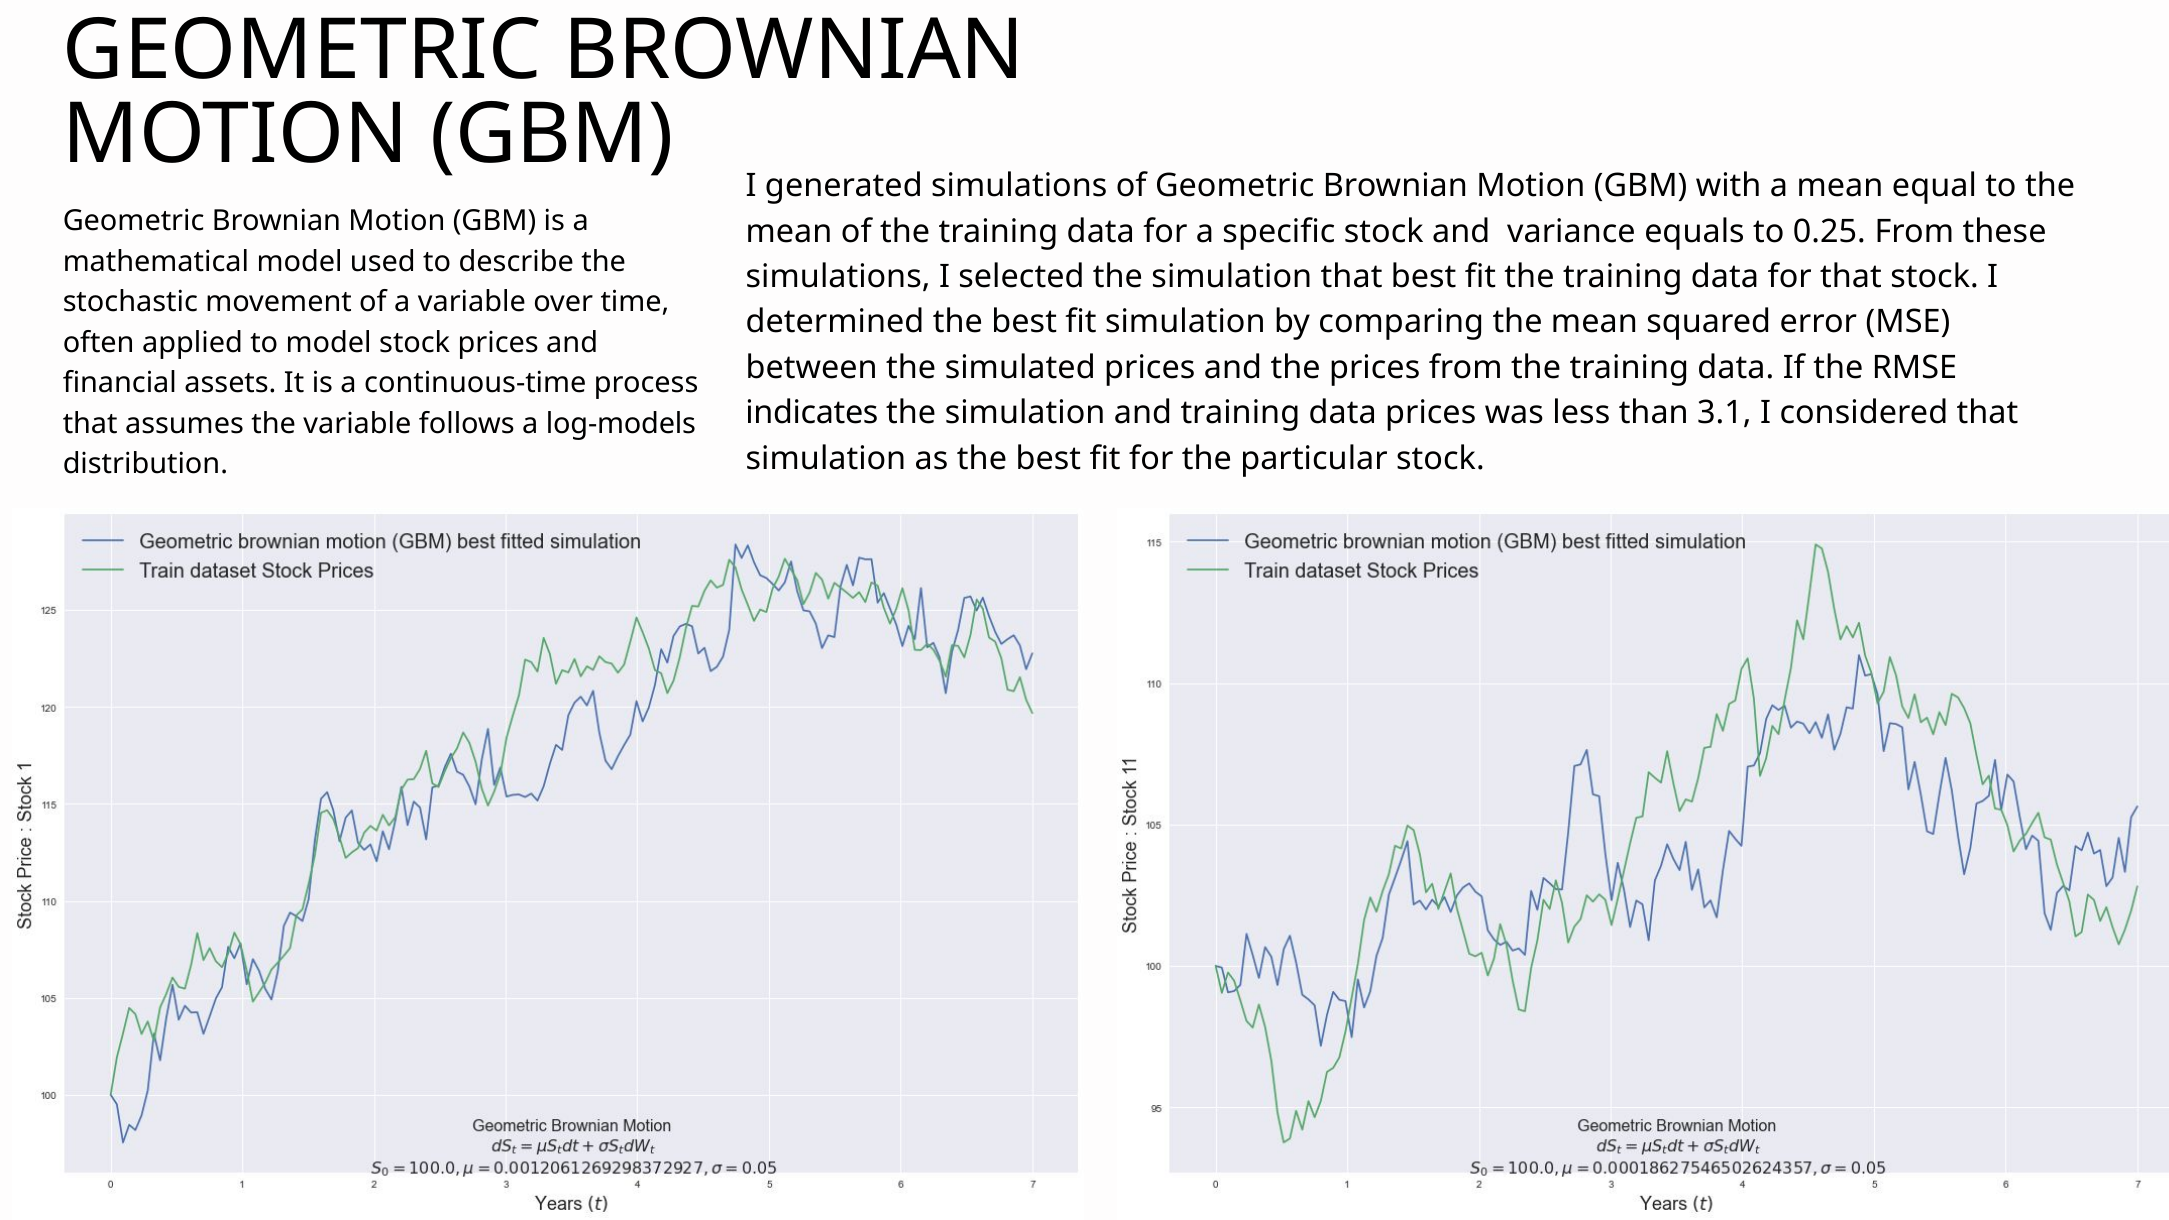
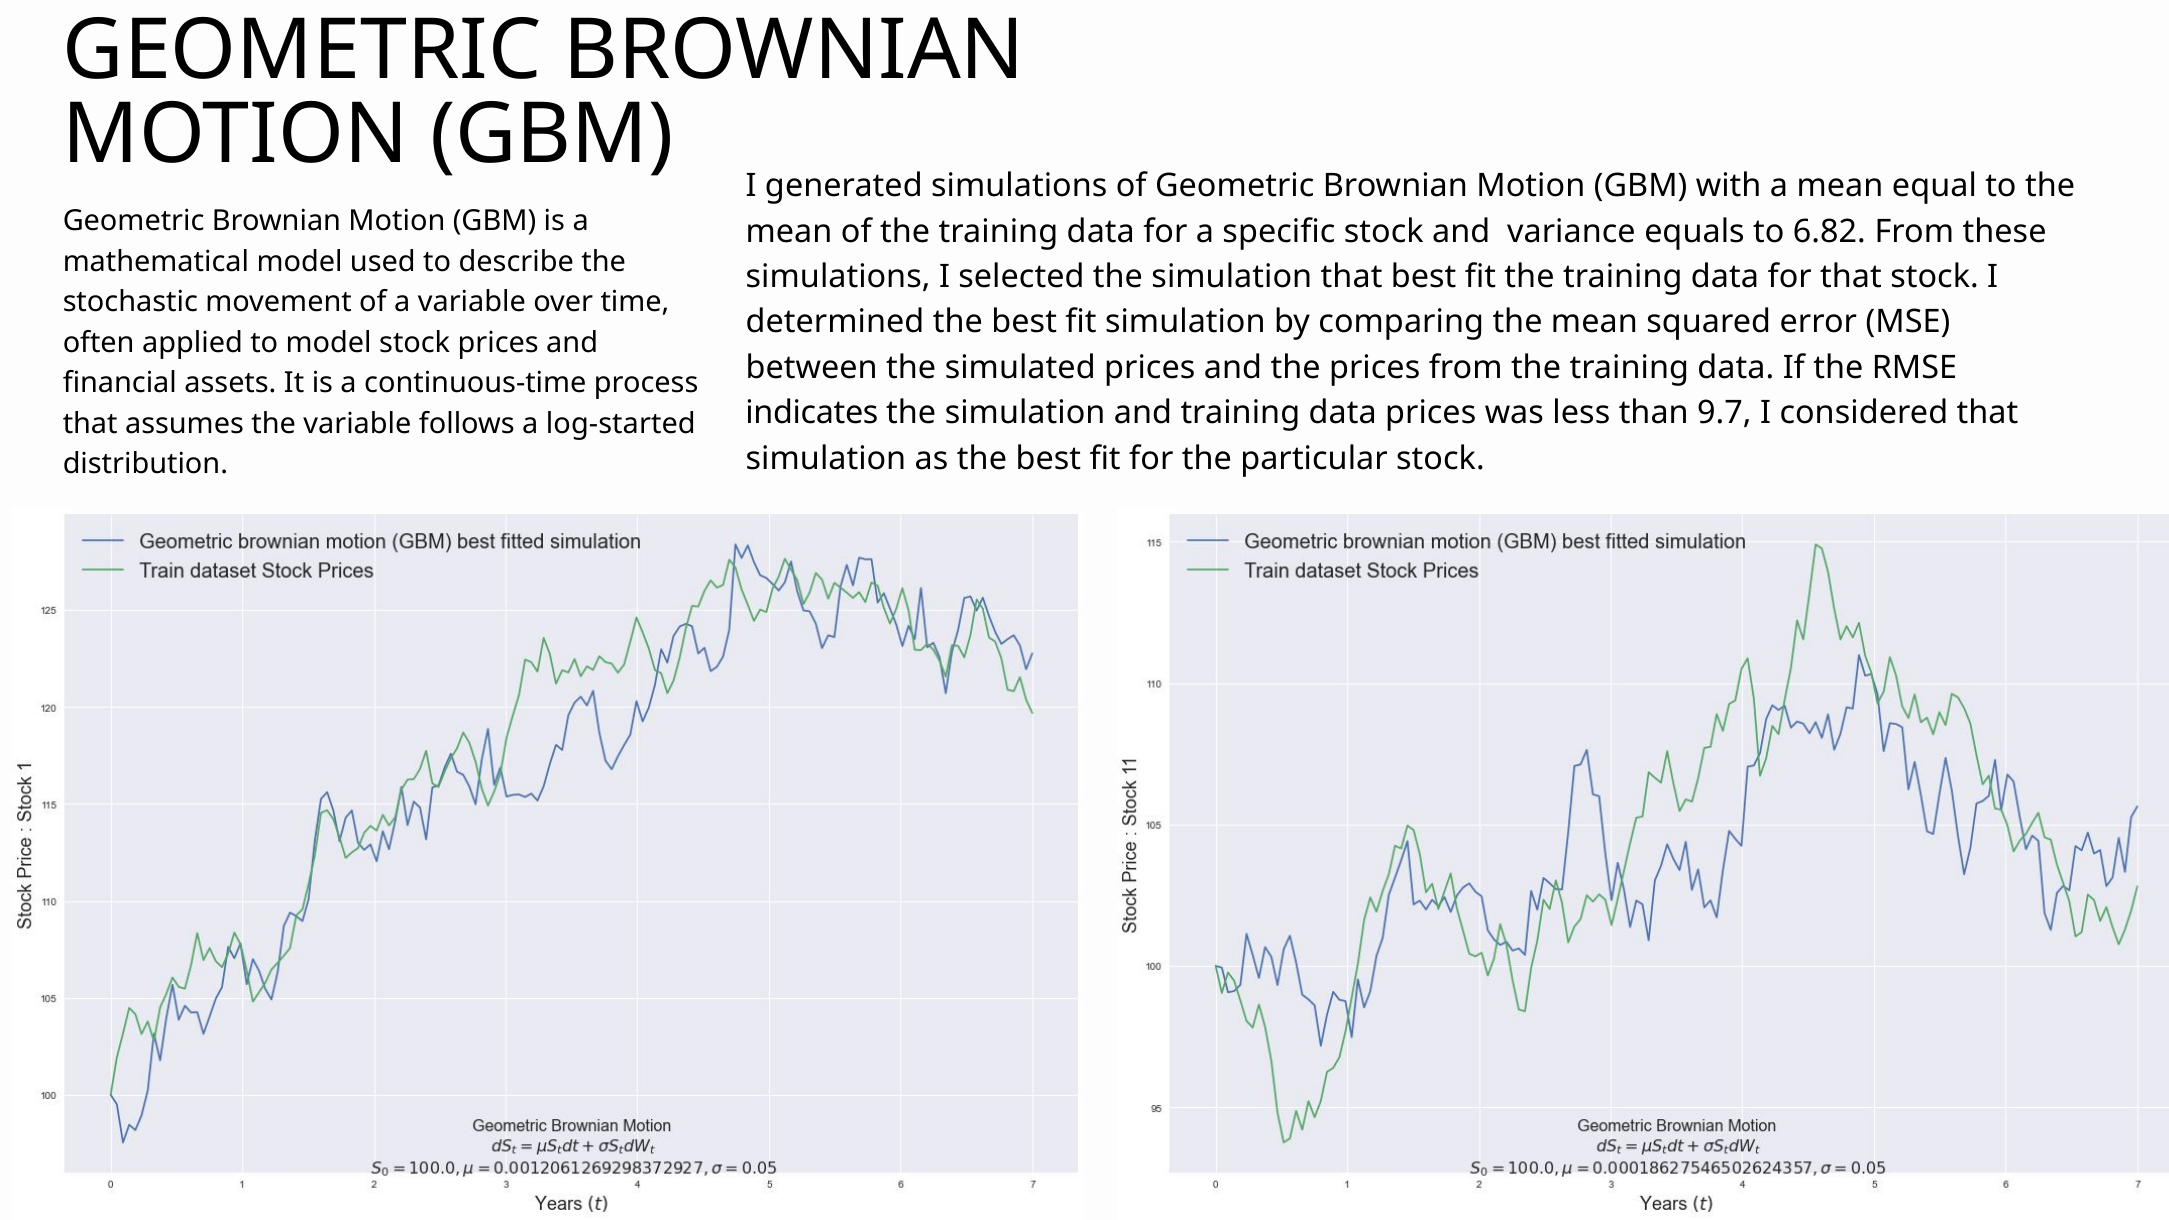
0.25: 0.25 -> 6.82
3.1: 3.1 -> 9.7
log-models: log-models -> log-started
